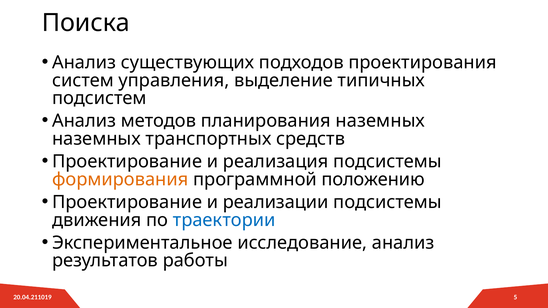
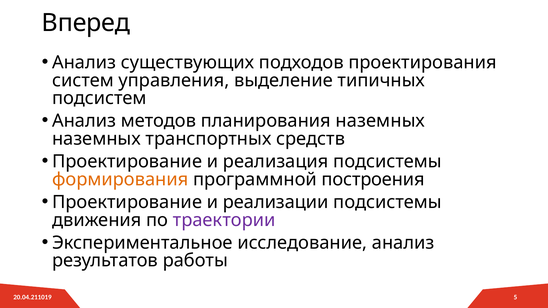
Поиска: Поиска -> Вперед
положению: положению -> построения
траектории colour: blue -> purple
